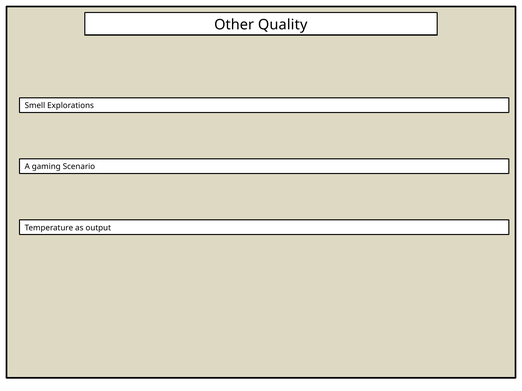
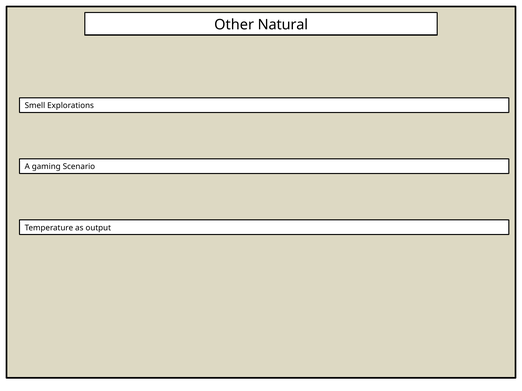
Quality: Quality -> Natural
